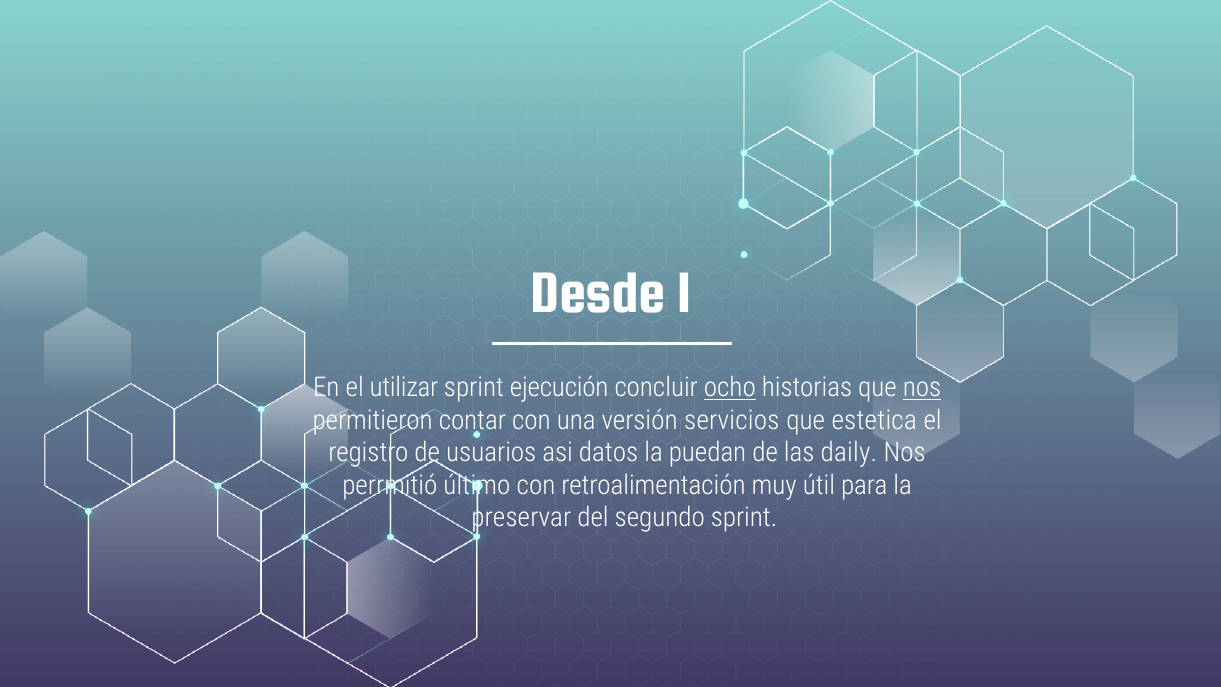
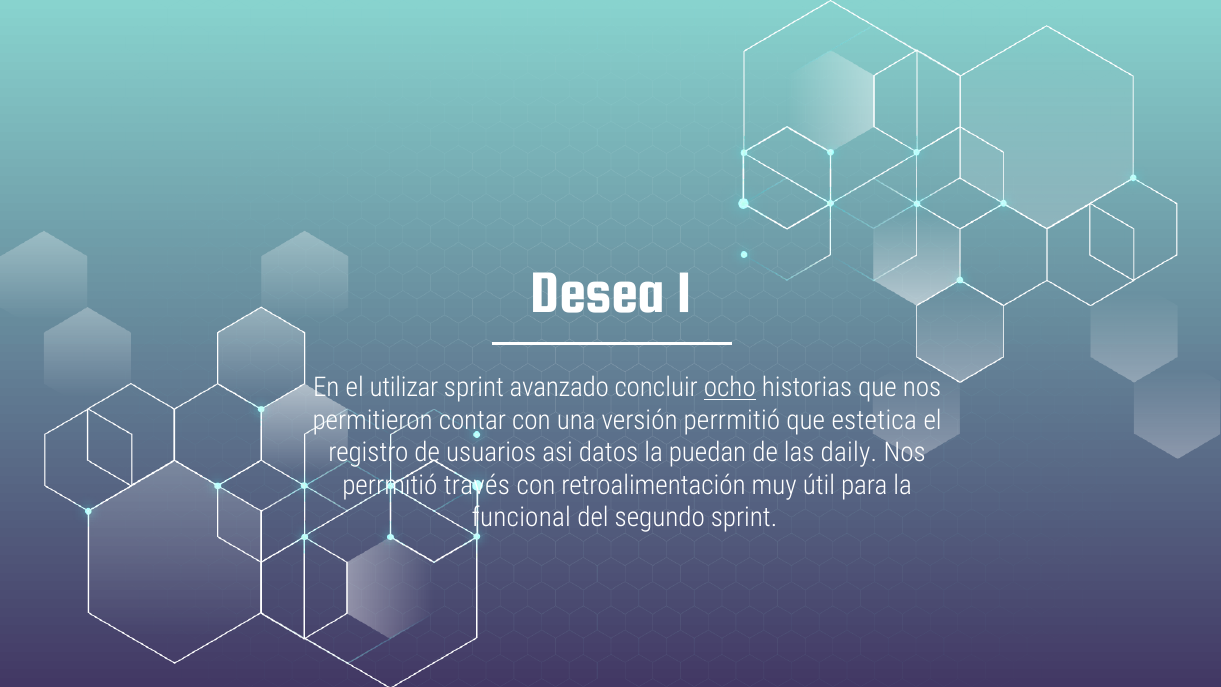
Desde: Desde -> Desea
ejecución: ejecución -> avanzado
nos at (922, 388) underline: present -> none
versión servicios: servicios -> perrmitió
último: último -> través
preservar: preservar -> funcional
